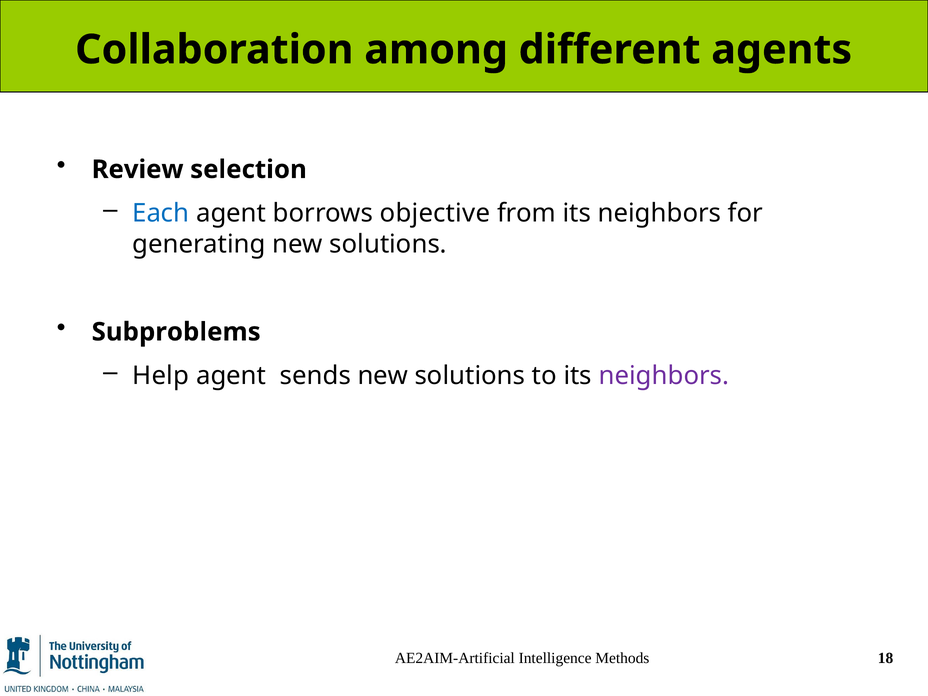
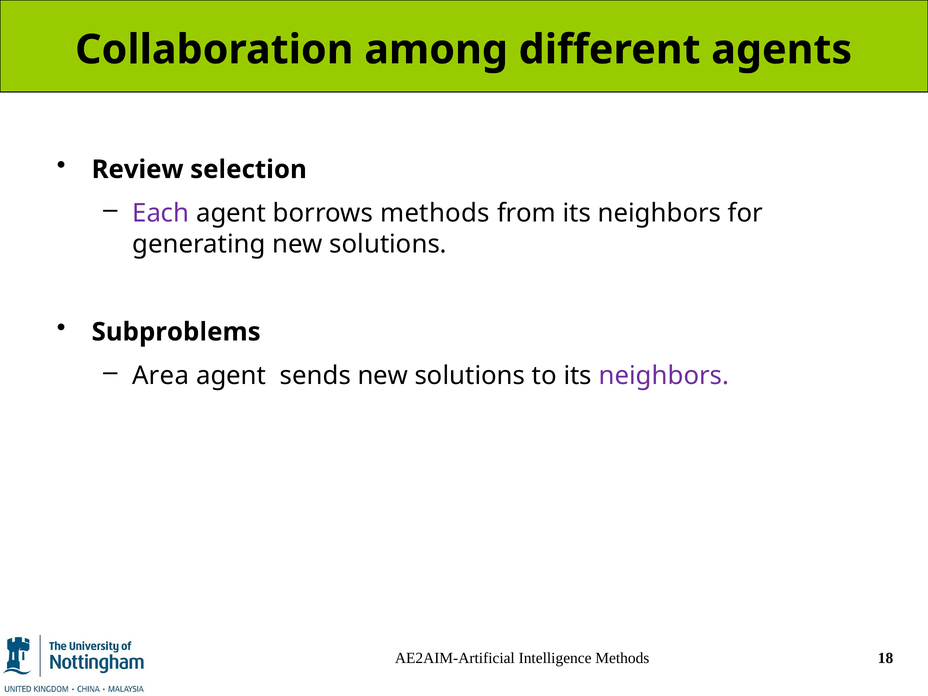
Each colour: blue -> purple
borrows objective: objective -> methods
Help: Help -> Area
